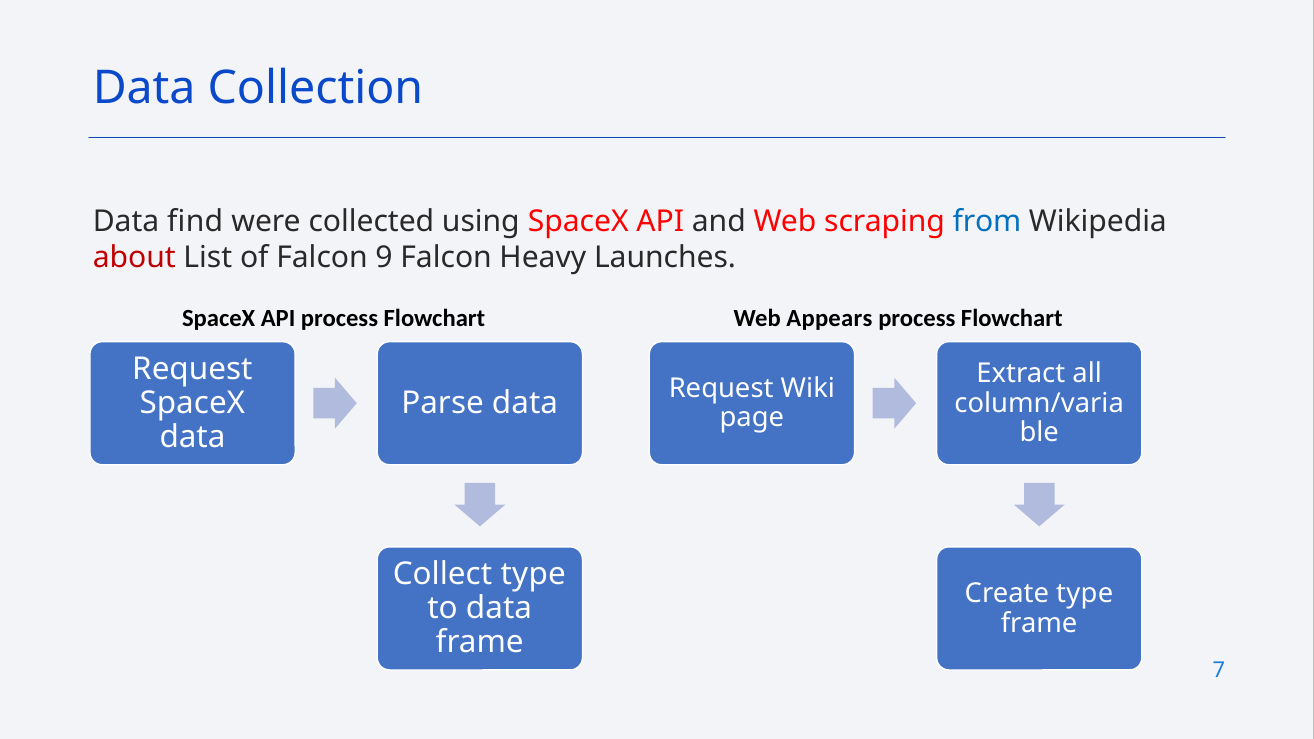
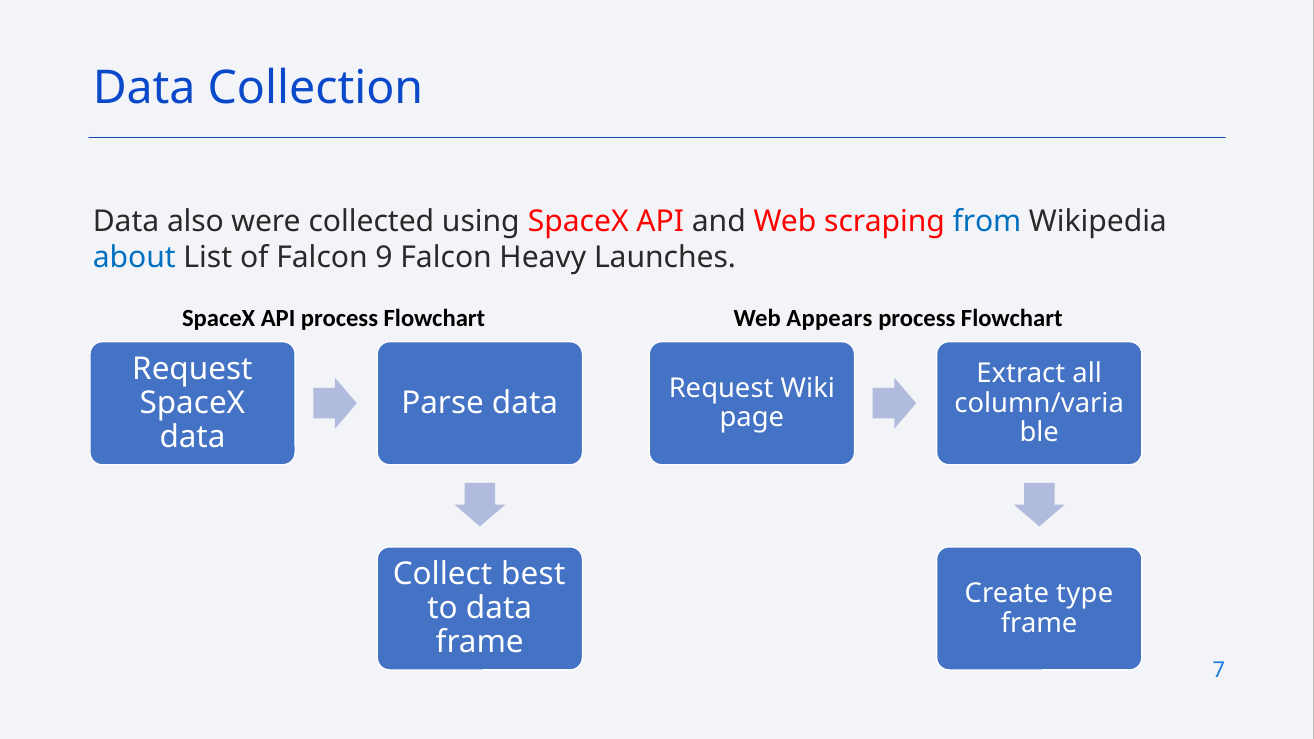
find: find -> also
about colour: red -> blue
type at (533, 574): type -> best
